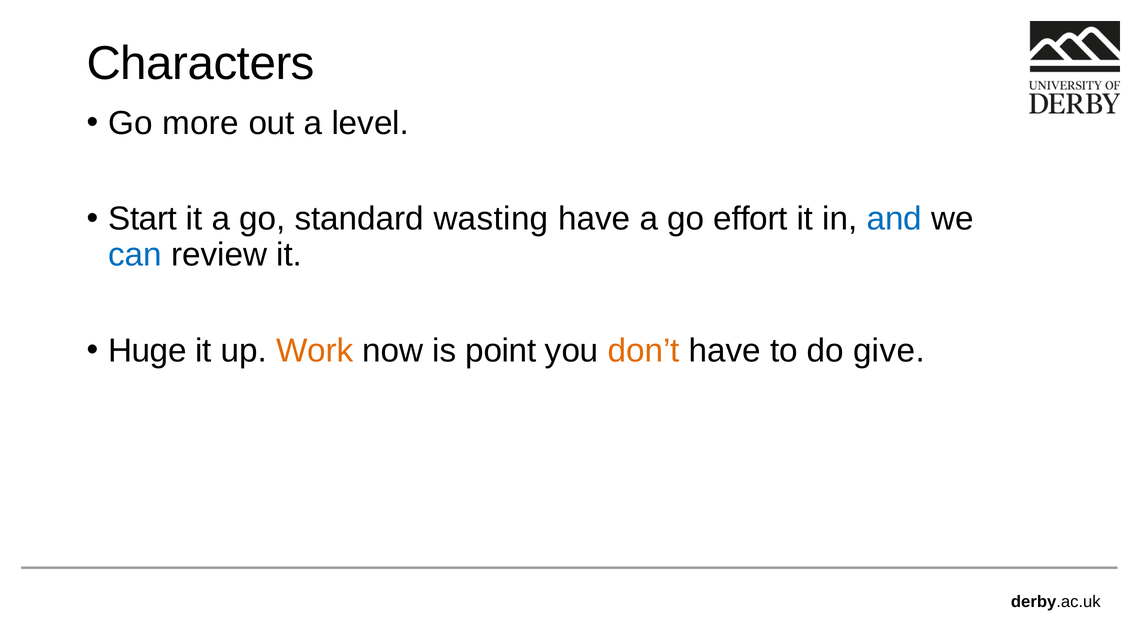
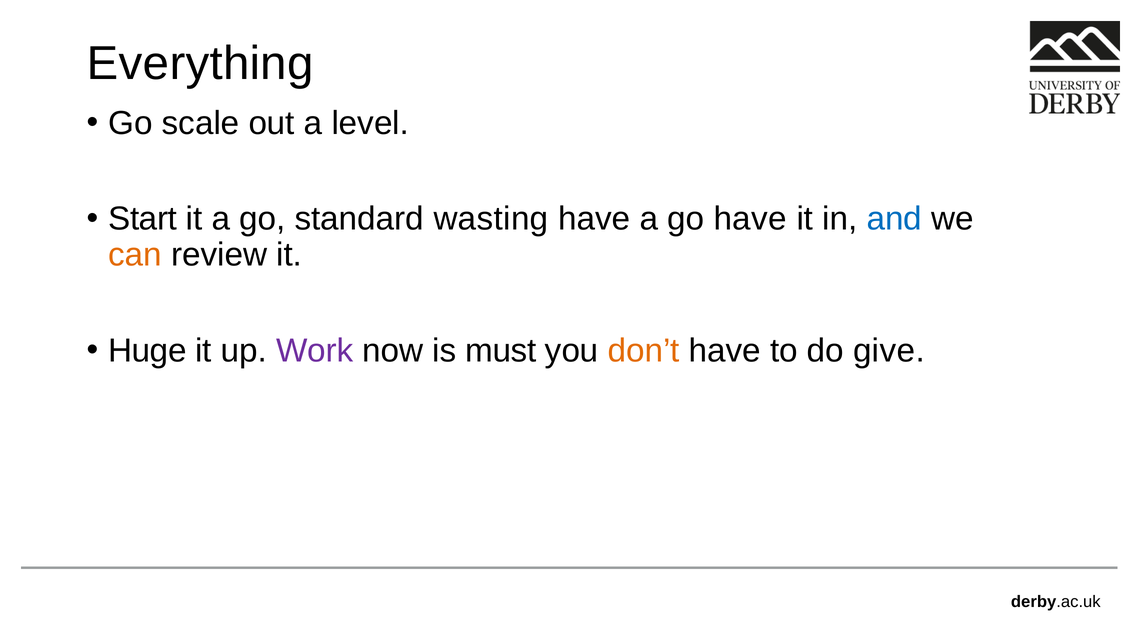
Characters: Characters -> Everything
more: more -> scale
go effort: effort -> have
can colour: blue -> orange
Work colour: orange -> purple
point: point -> must
